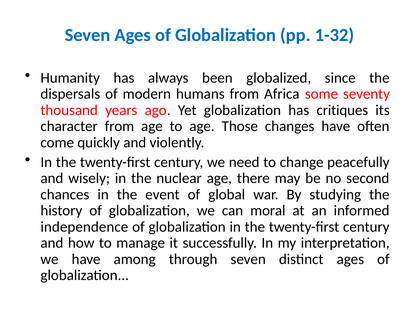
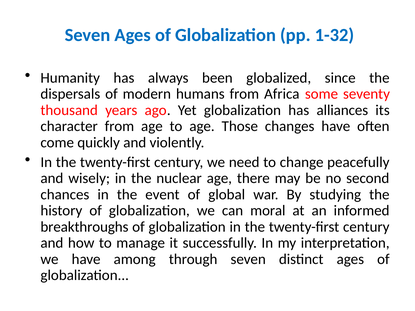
critiques: critiques -> alliances
independence: independence -> breakthroughs
